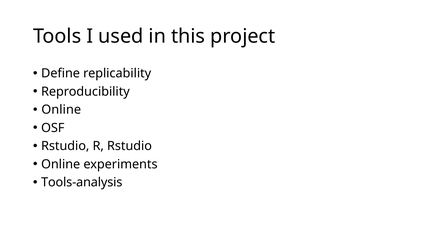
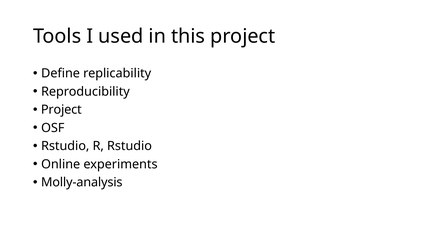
Online at (61, 110): Online -> Project
Tools-analysis: Tools-analysis -> Molly-analysis
